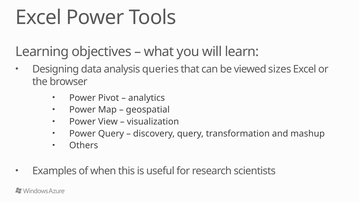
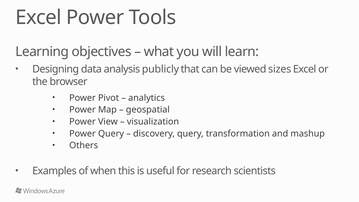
queries: queries -> publicly
